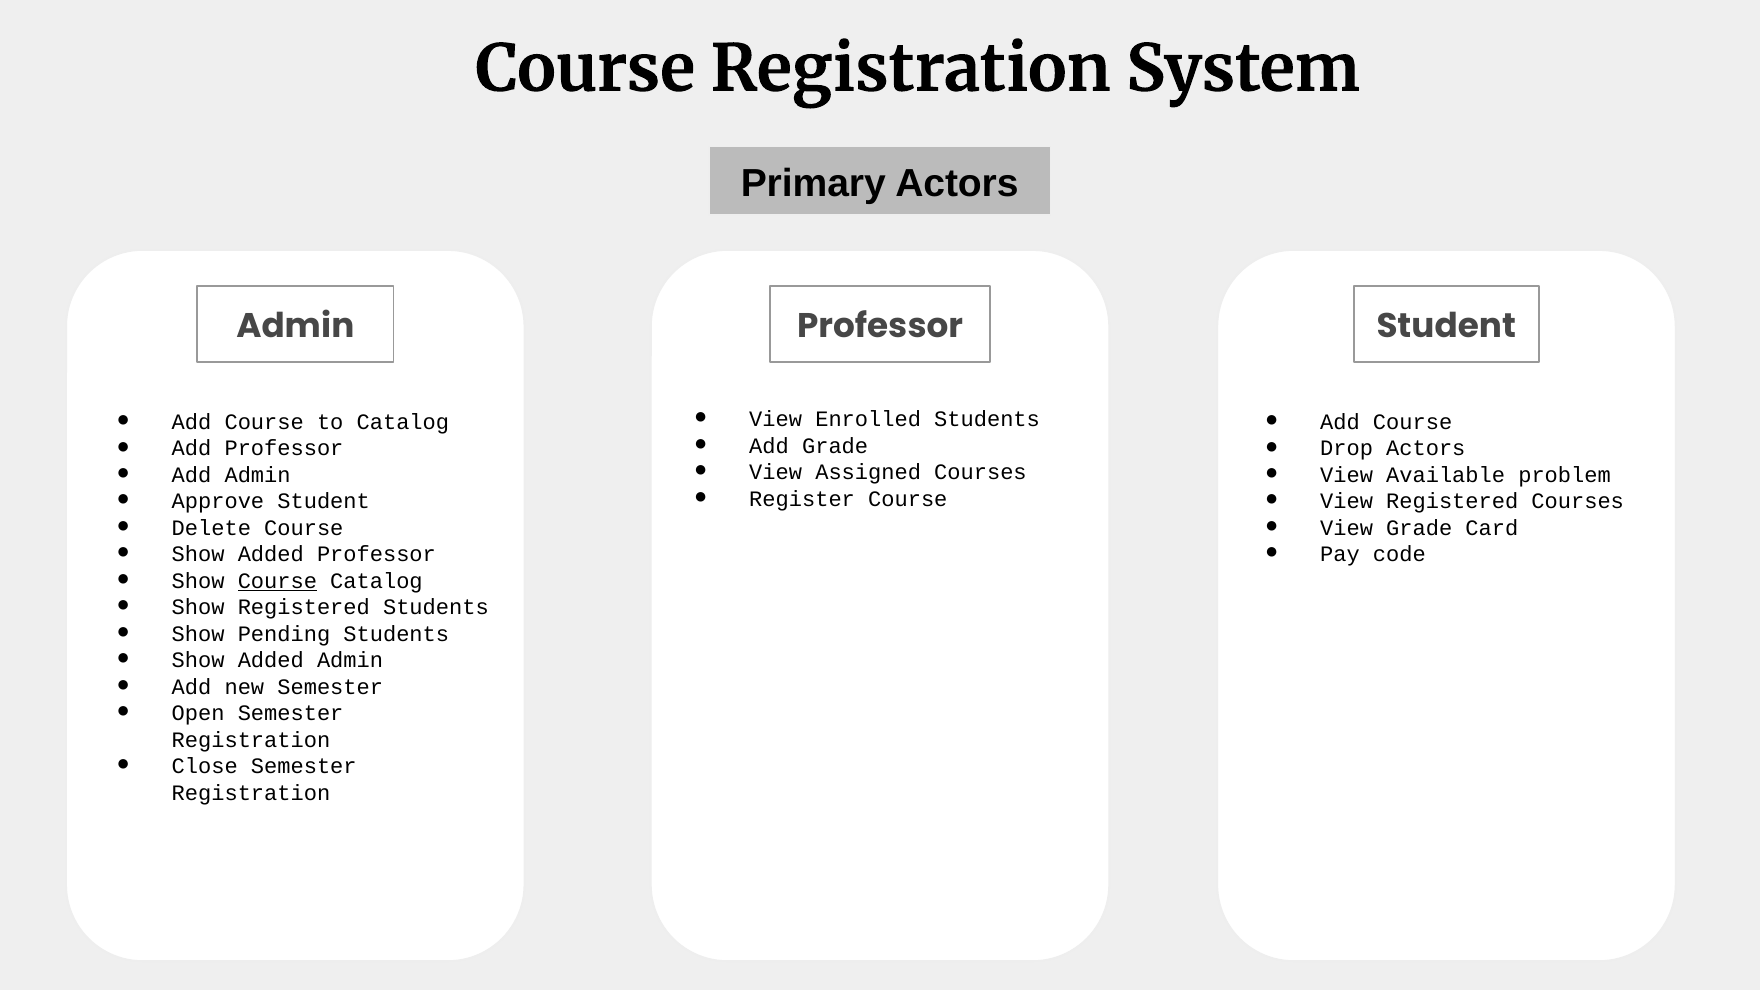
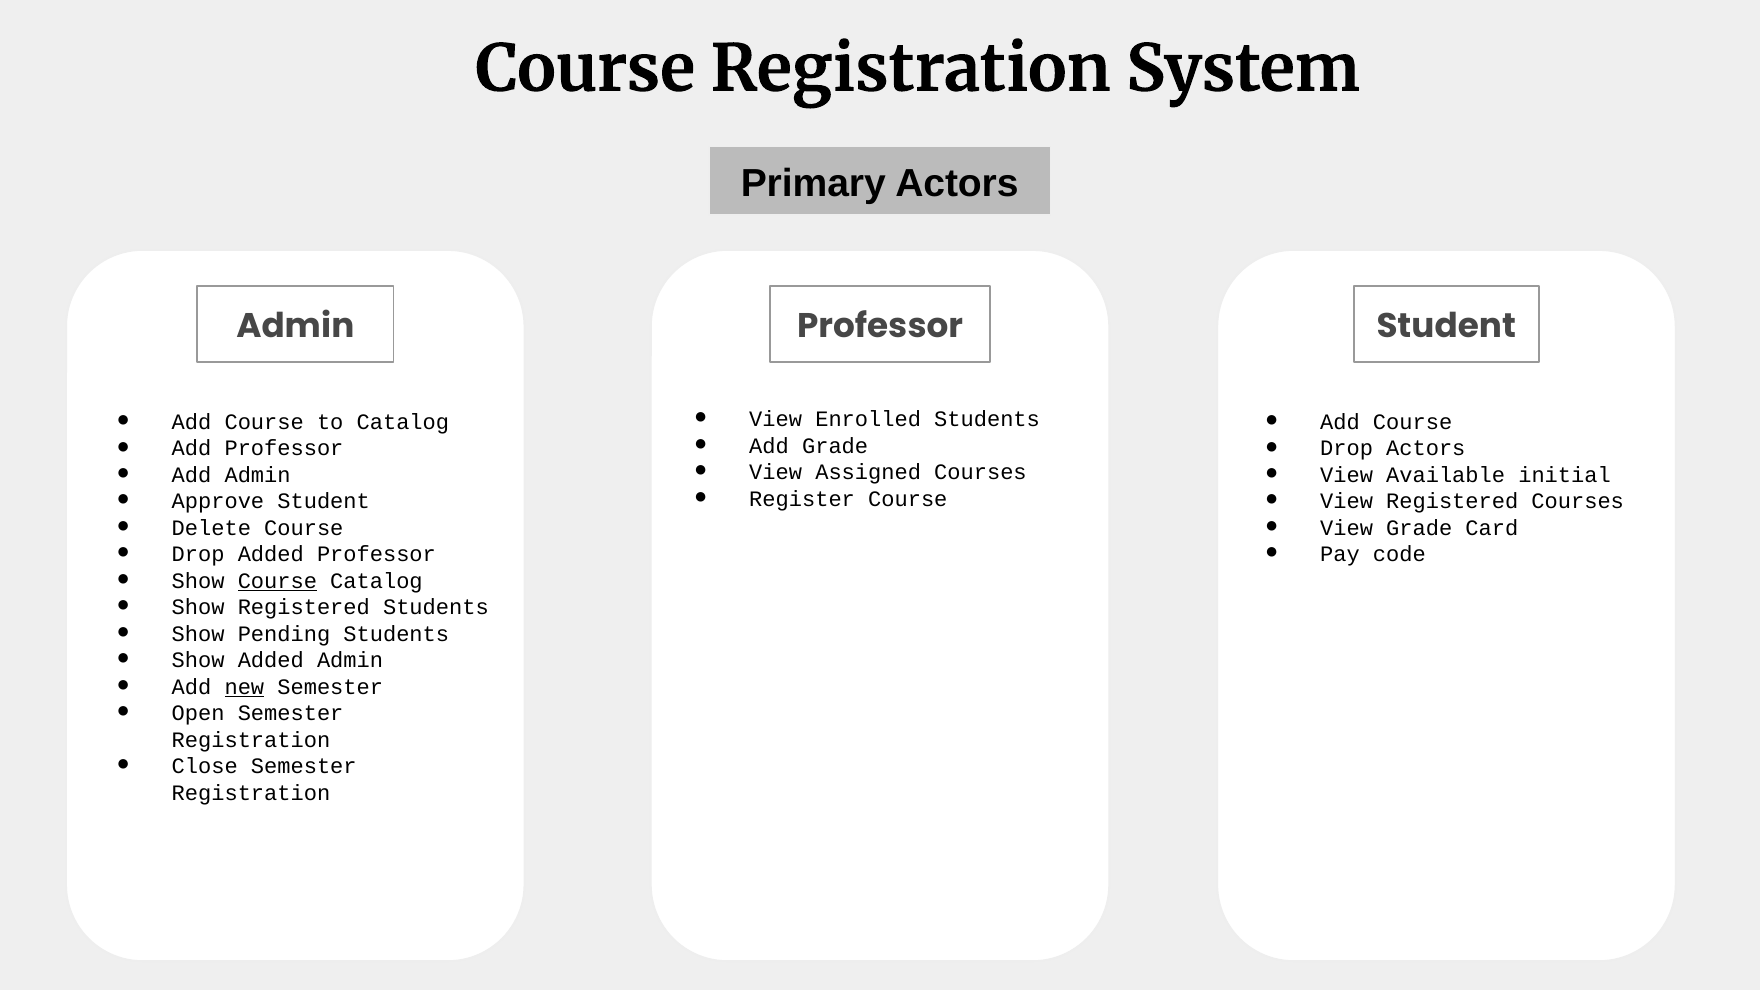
problem: problem -> initial
Show at (198, 555): Show -> Drop
new underline: none -> present
